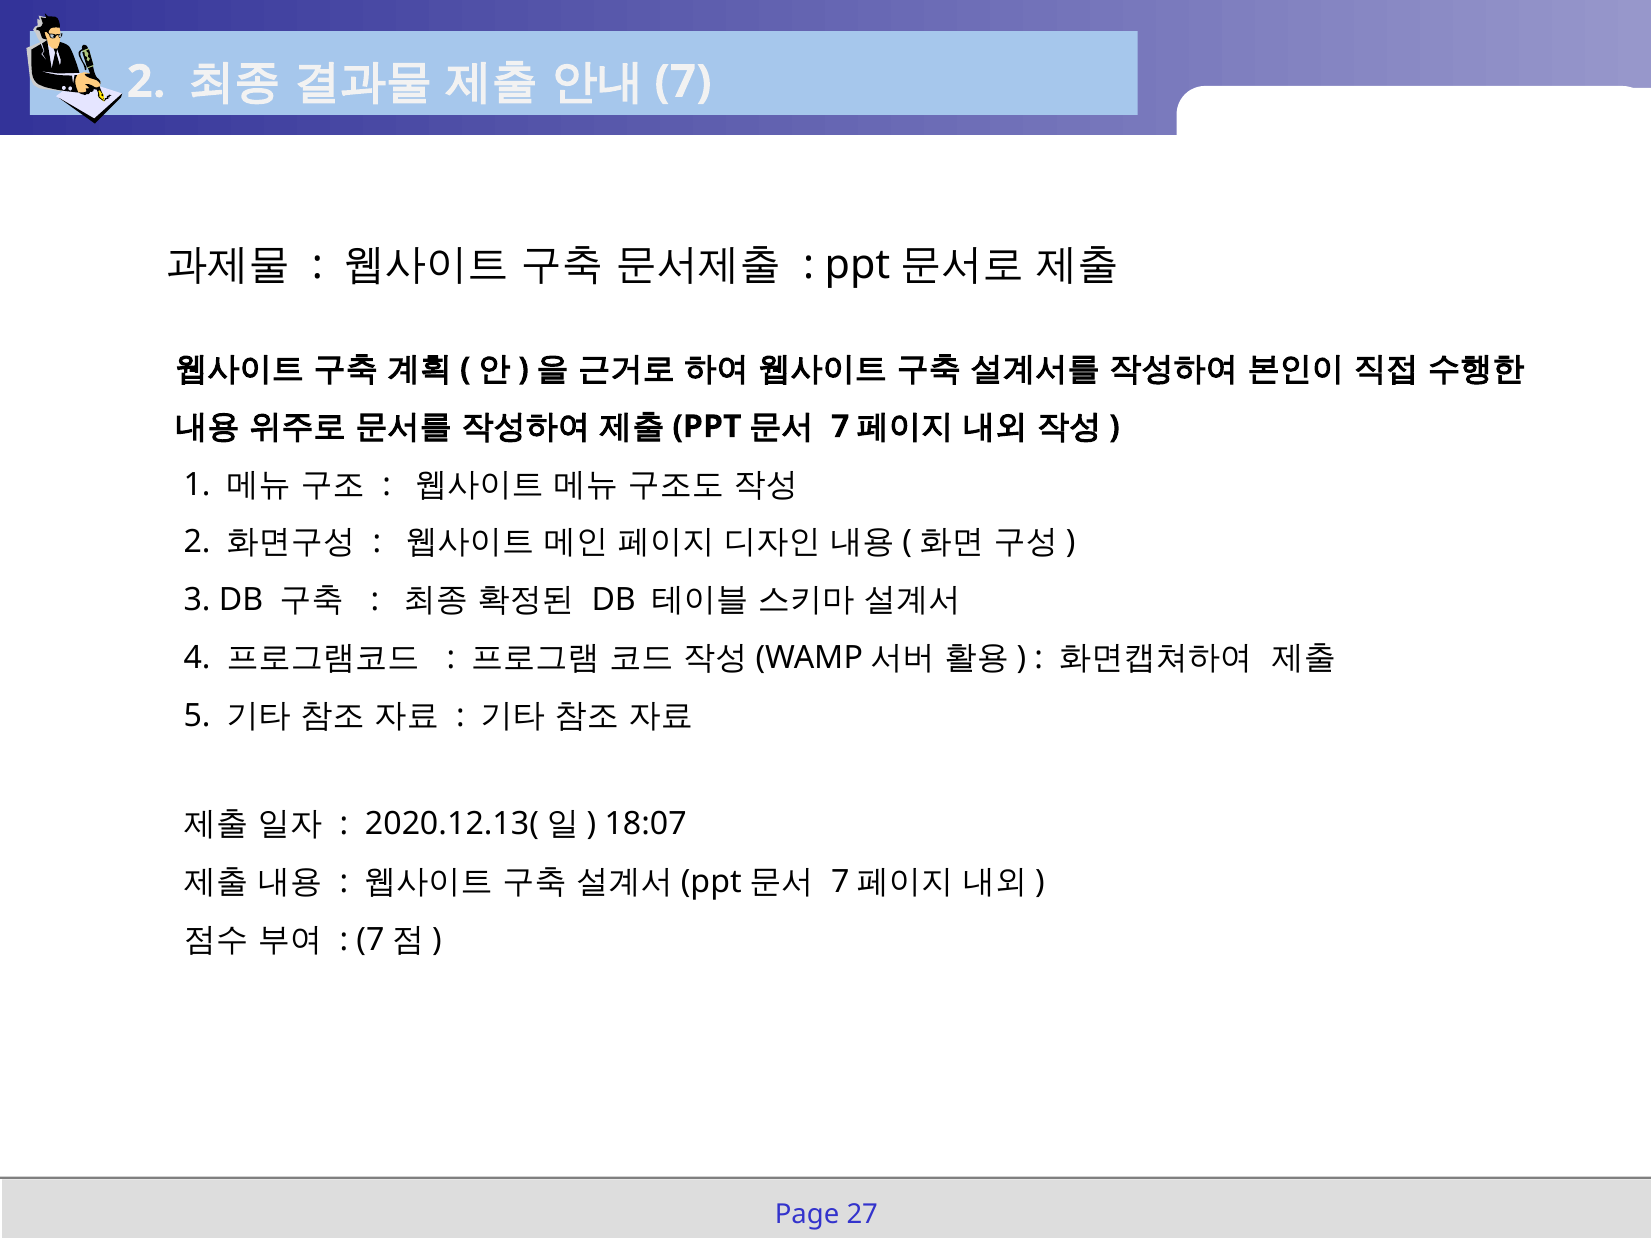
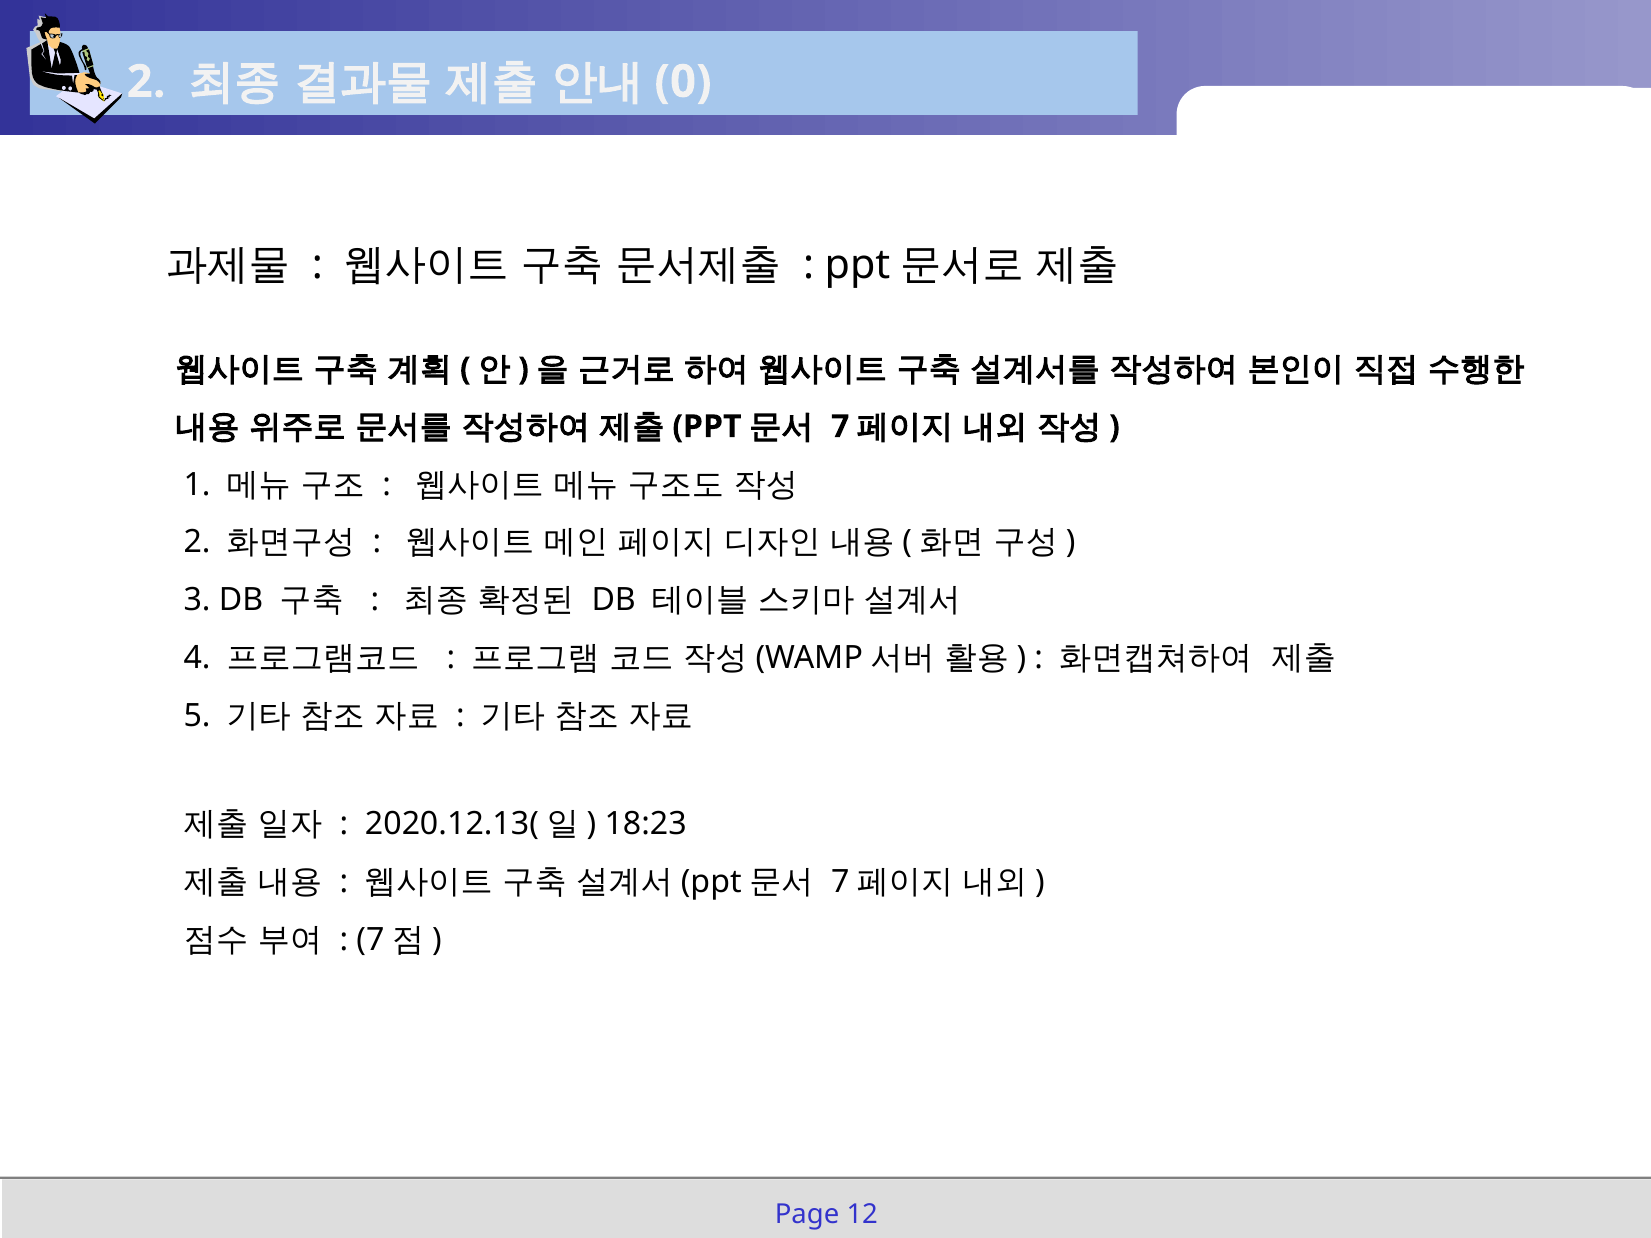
7 at (683, 82): 7 -> 0
18:07: 18:07 -> 18:23
27: 27 -> 12
